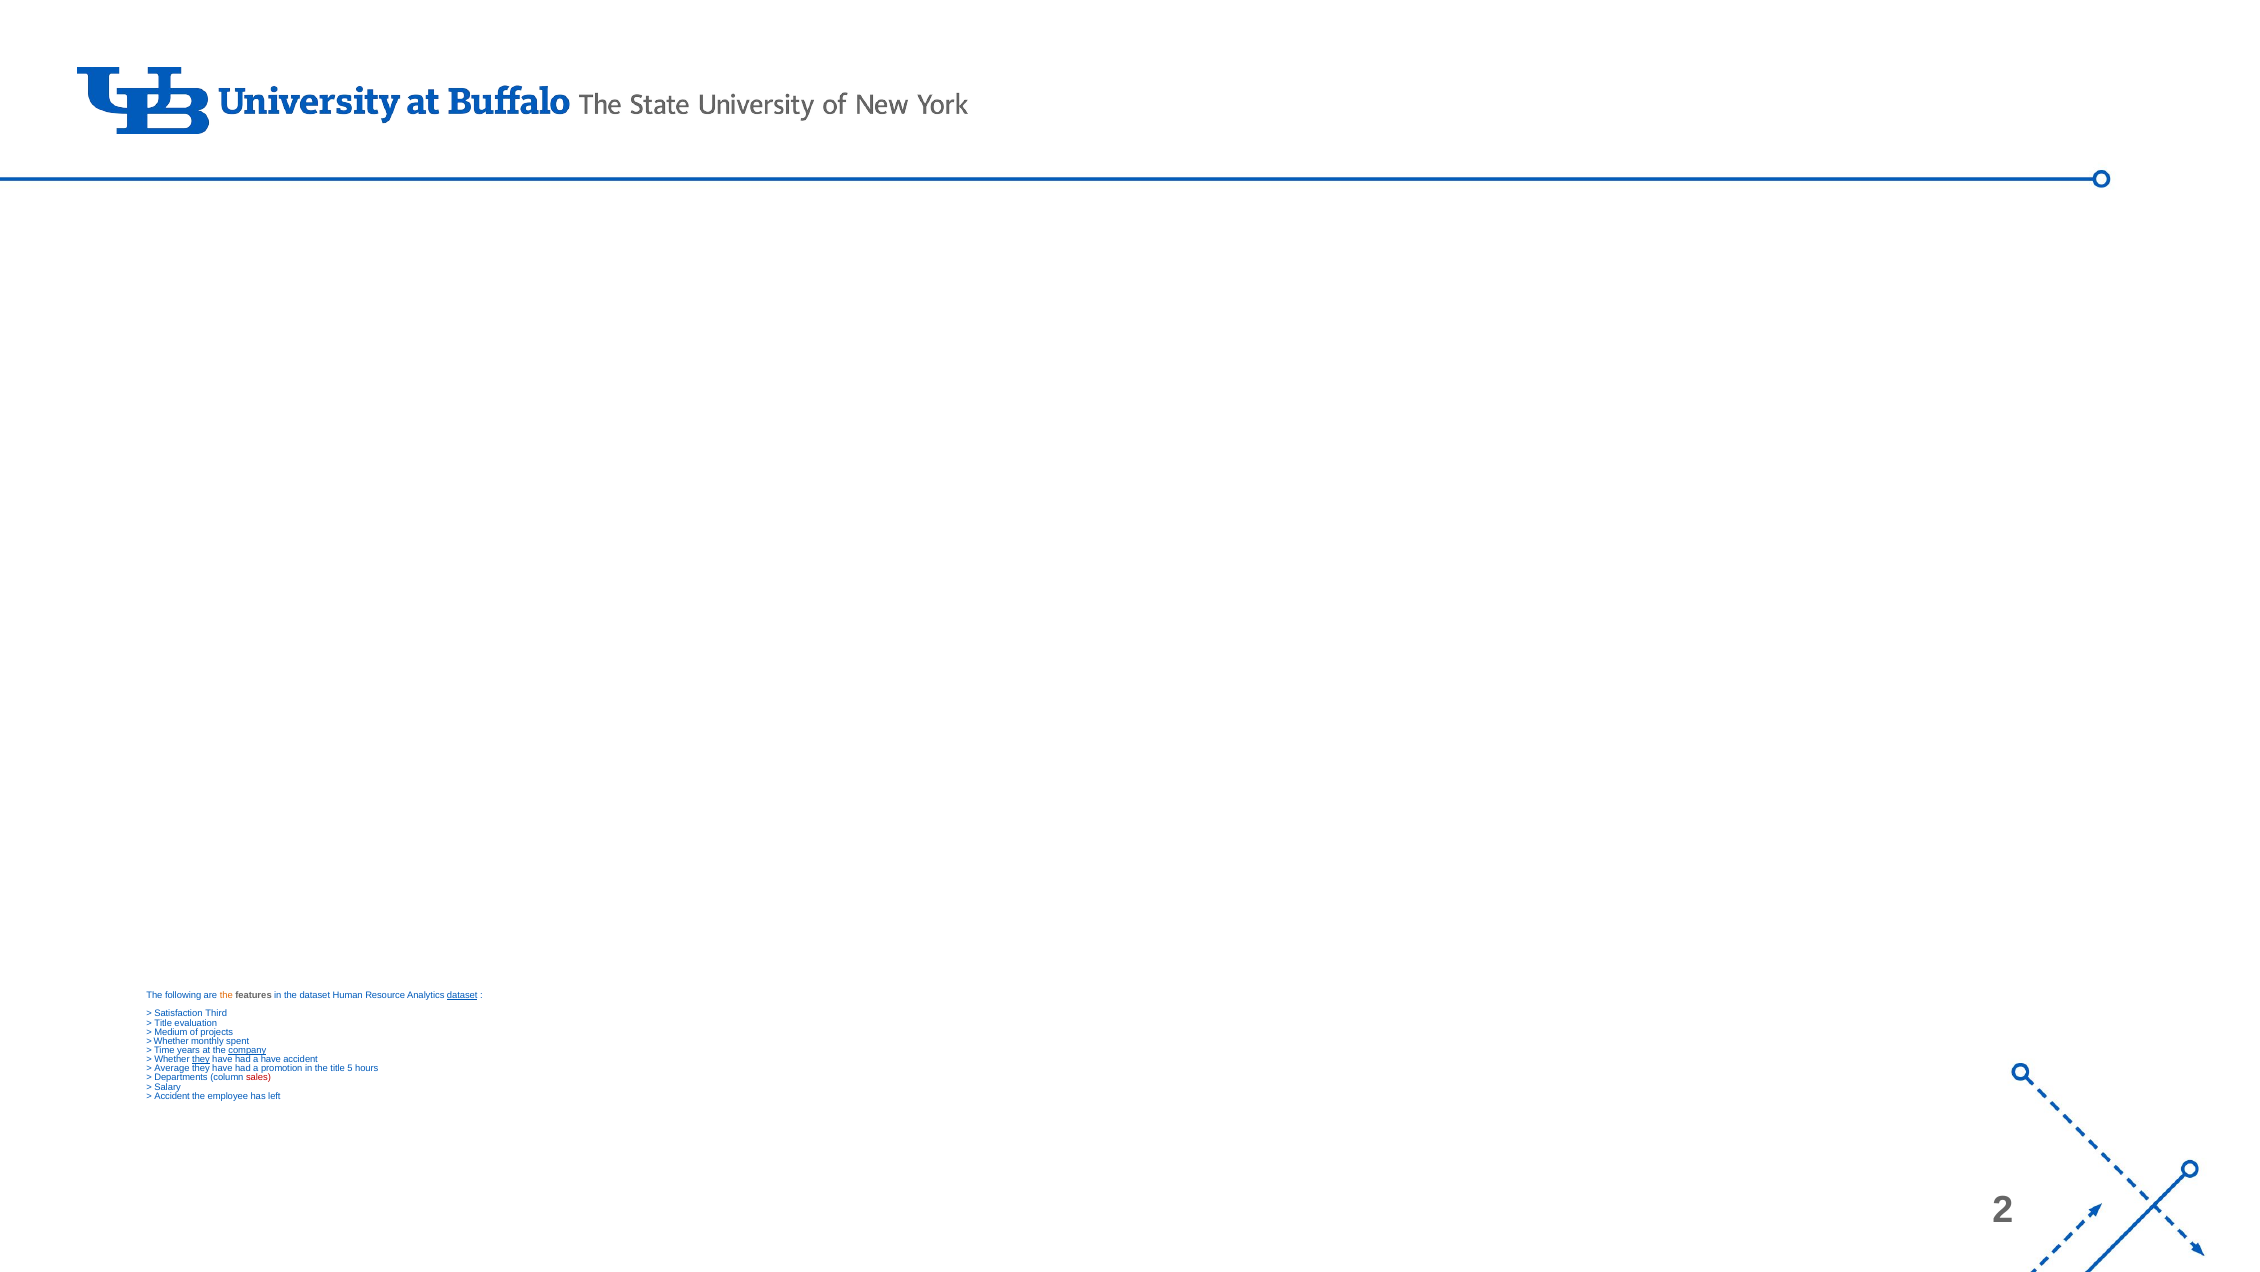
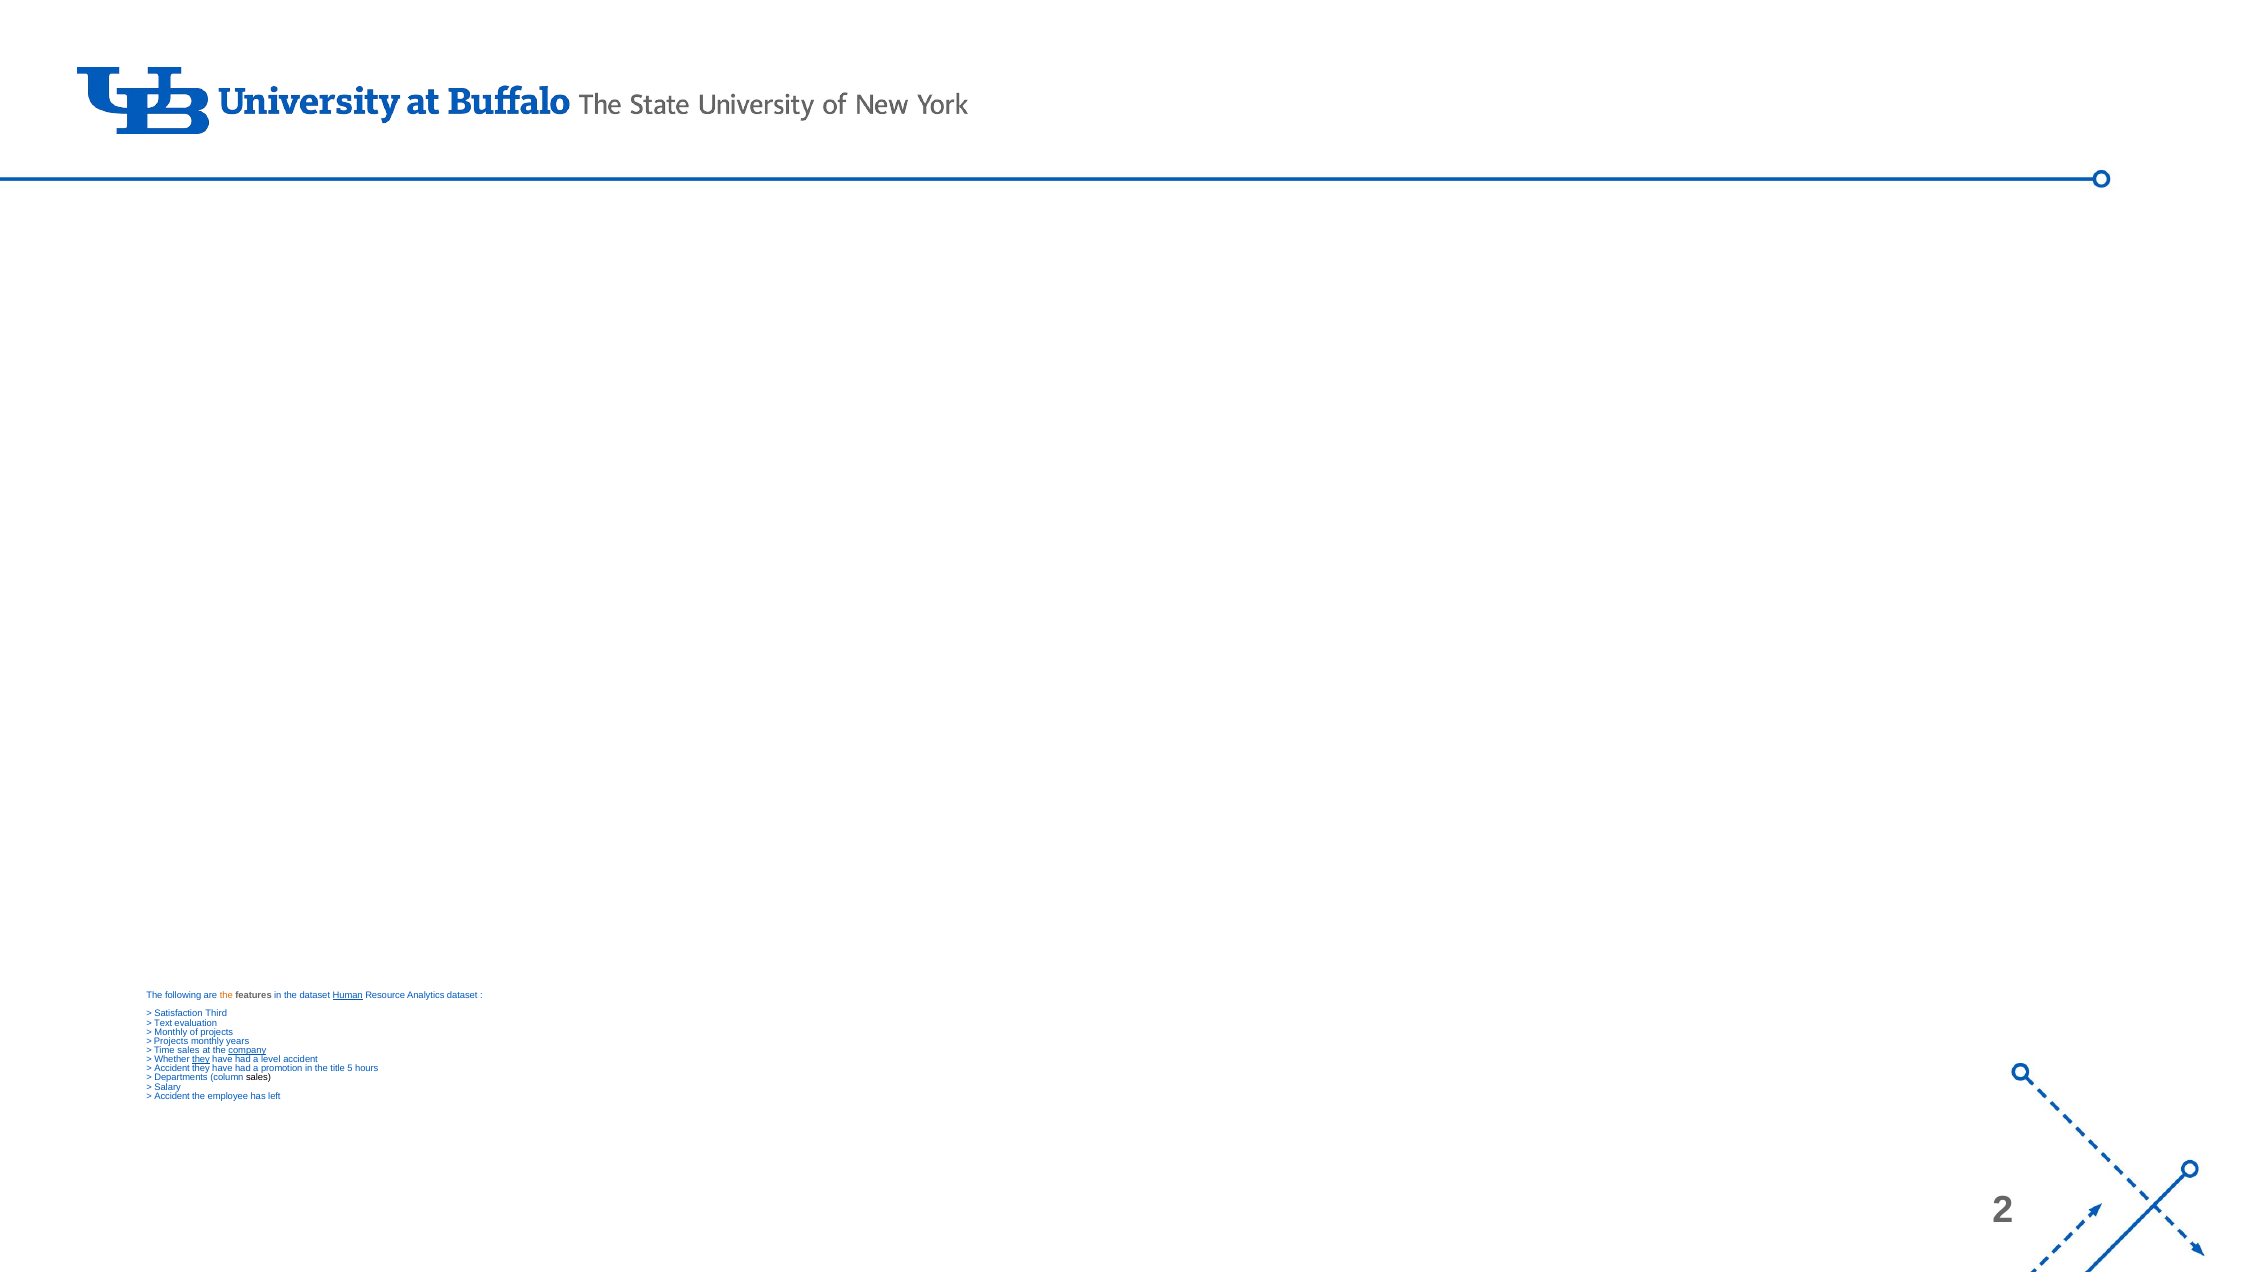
Human underline: none -> present
dataset at (462, 995) underline: present -> none
Title at (163, 1022): Title -> Text
Medium at (171, 1031): Medium -> Monthly
Whether at (171, 1041): Whether -> Projects
spent: spent -> years
Time years: years -> sales
a have: have -> level
Average at (172, 1068): Average -> Accident
sales at (259, 1077) colour: red -> black
